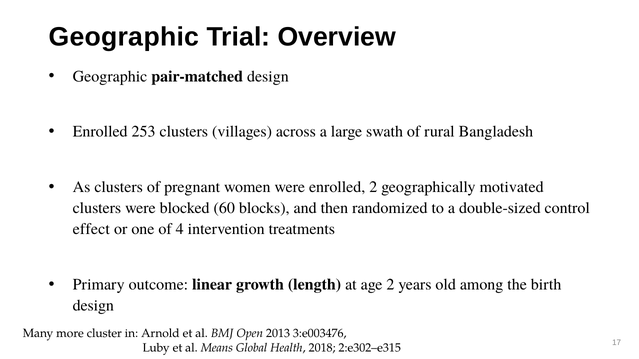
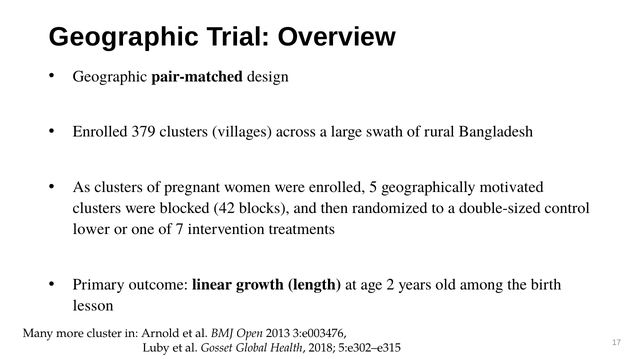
253: 253 -> 379
enrolled 2: 2 -> 5
60: 60 -> 42
effect: effect -> lower
4: 4 -> 7
design at (93, 306): design -> lesson
Means: Means -> Gosset
2:e302–e315: 2:e302–e315 -> 5:e302–e315
